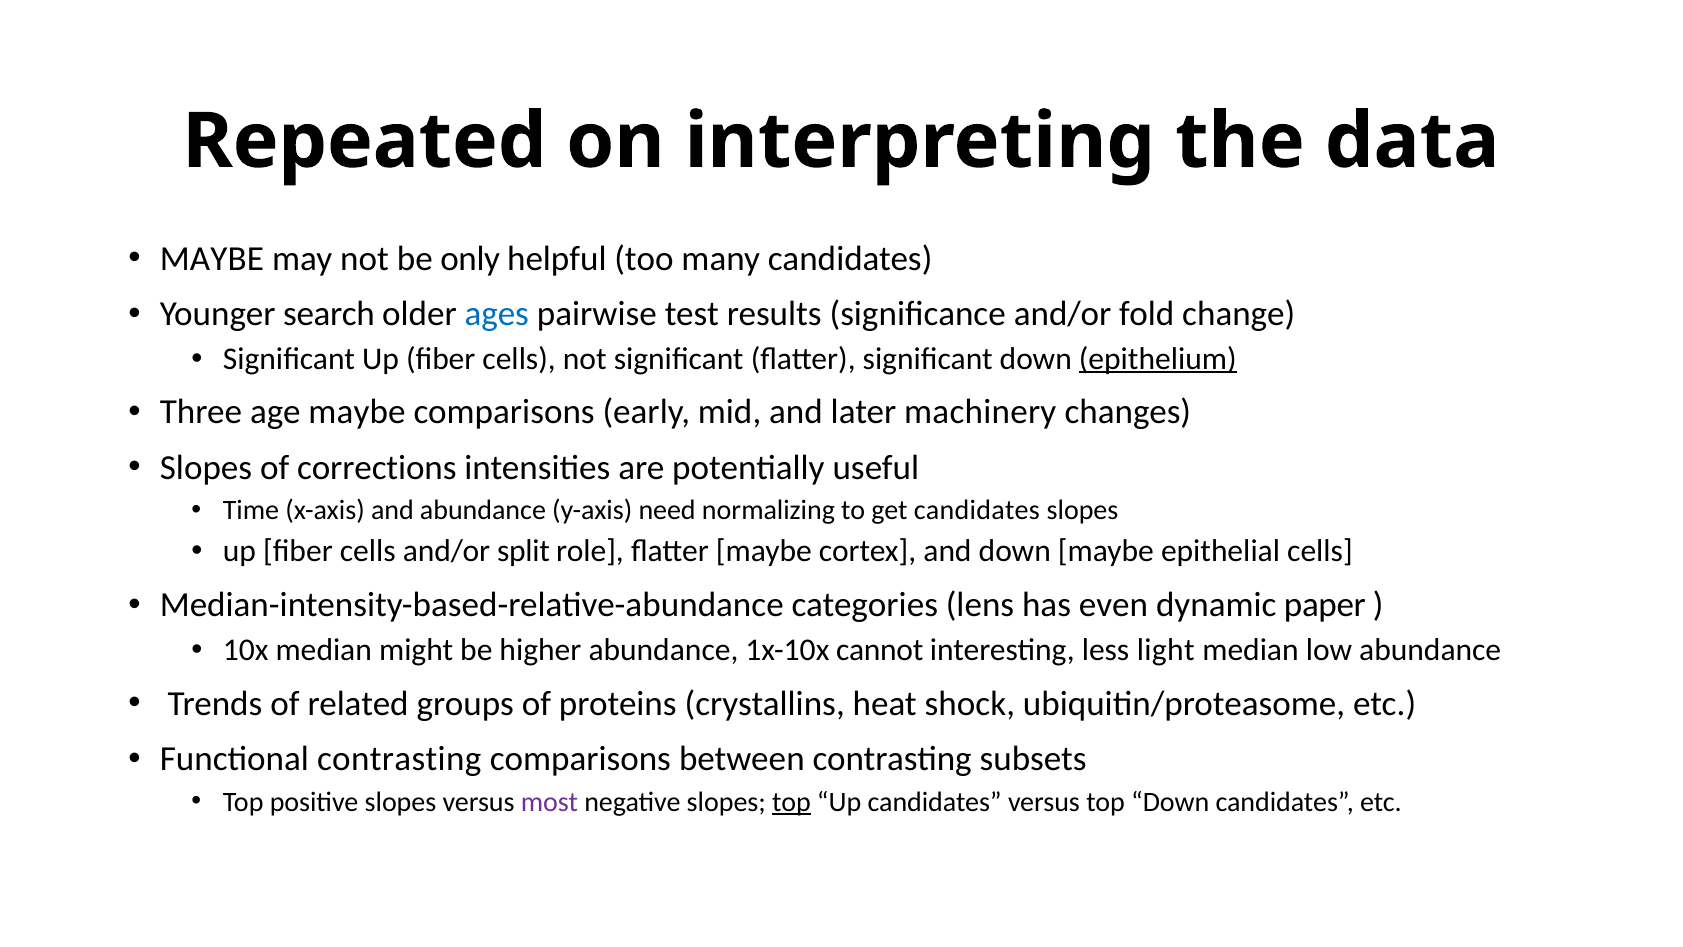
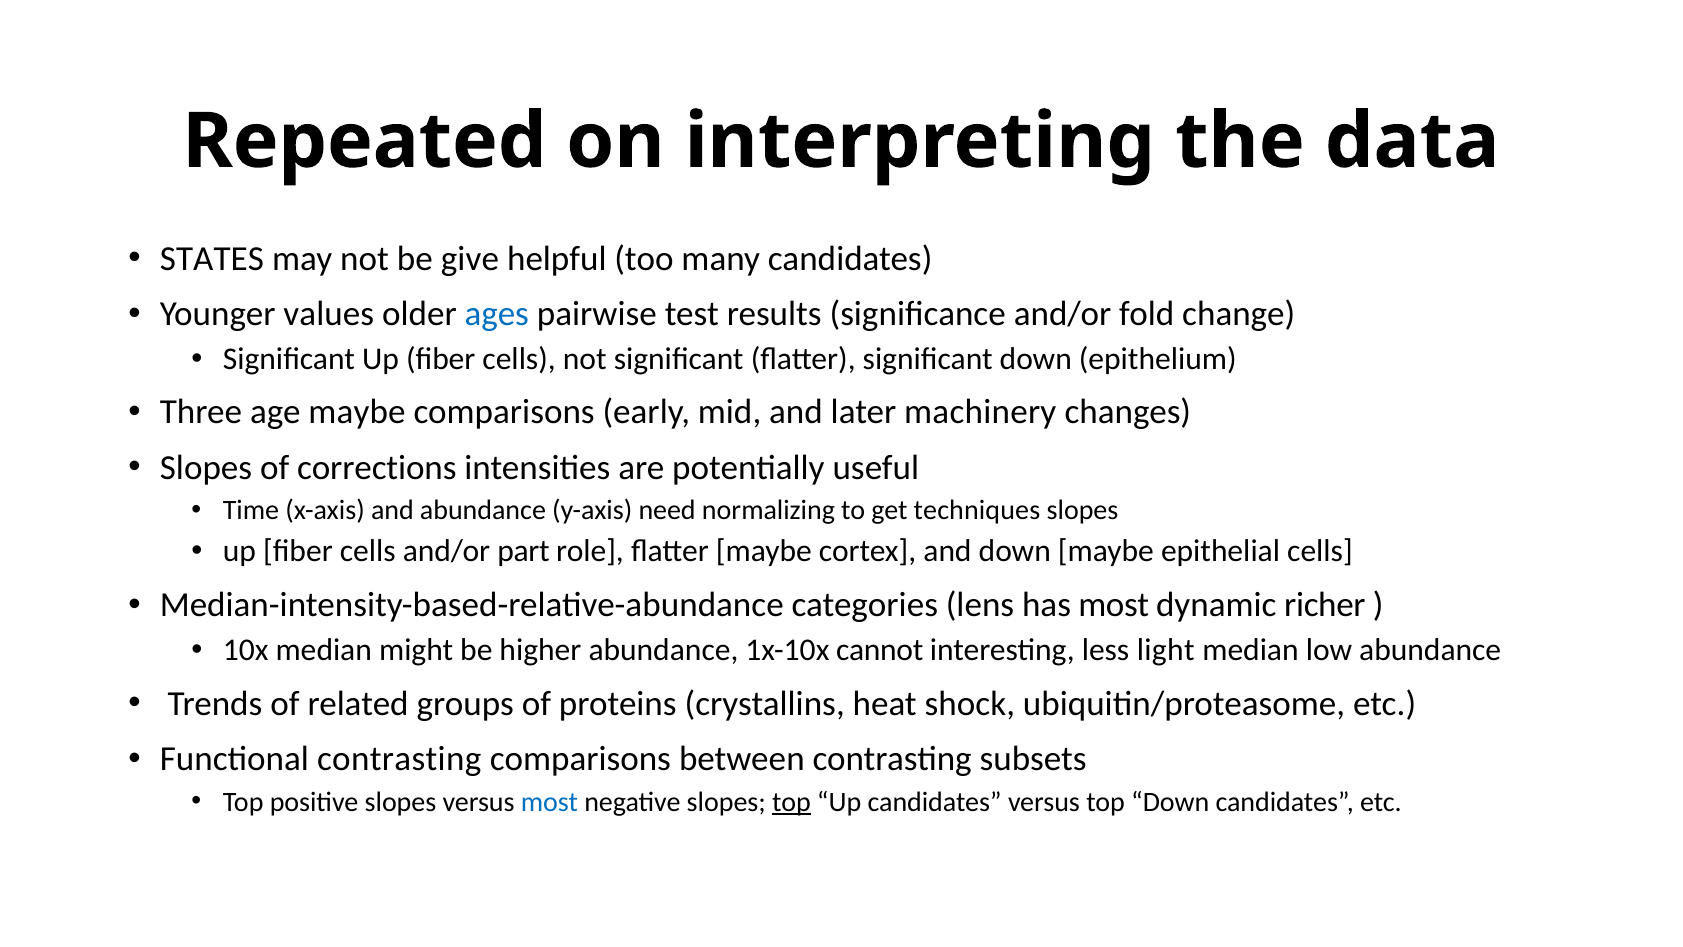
MAYBE at (212, 258): MAYBE -> STATES
only: only -> give
search: search -> values
epithelium underline: present -> none
get candidates: candidates -> techniques
split: split -> part
has even: even -> most
paper: paper -> richer
most at (550, 802) colour: purple -> blue
